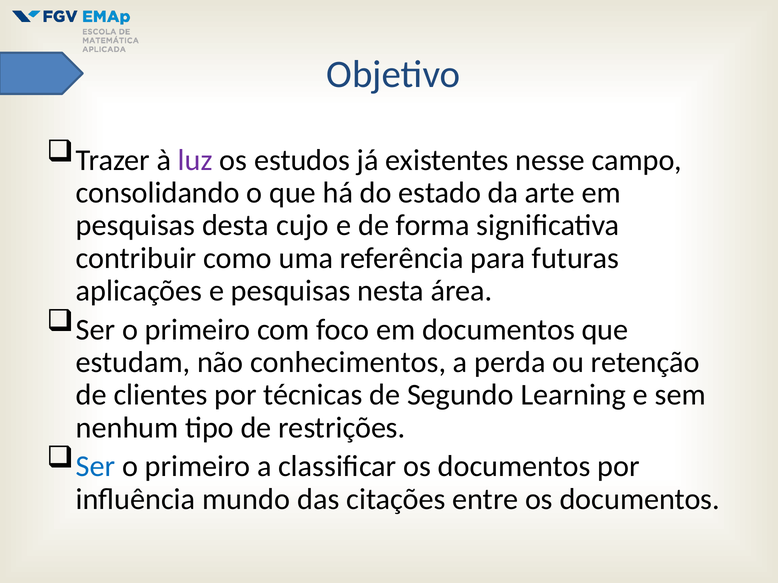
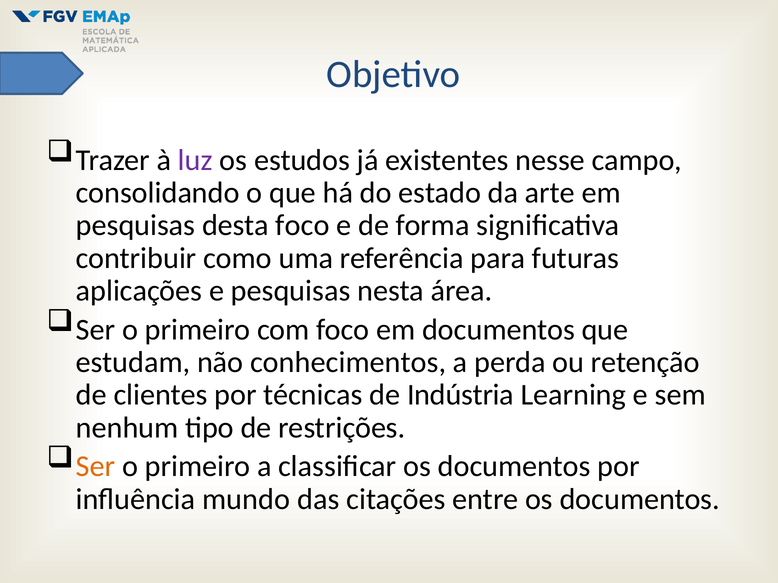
desta cujo: cujo -> foco
Segundo: Segundo -> Indústria
Ser at (96, 467) colour: blue -> orange
